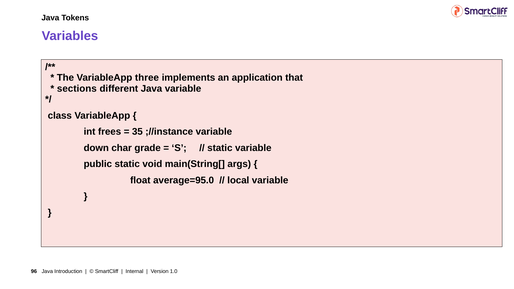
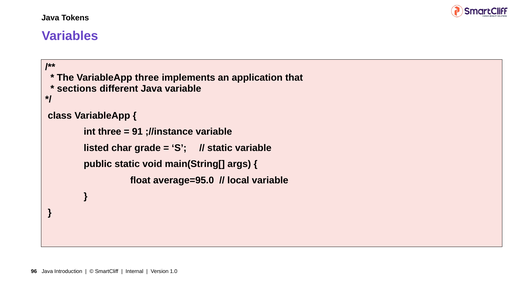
int frees: frees -> three
35: 35 -> 91
down: down -> listed
